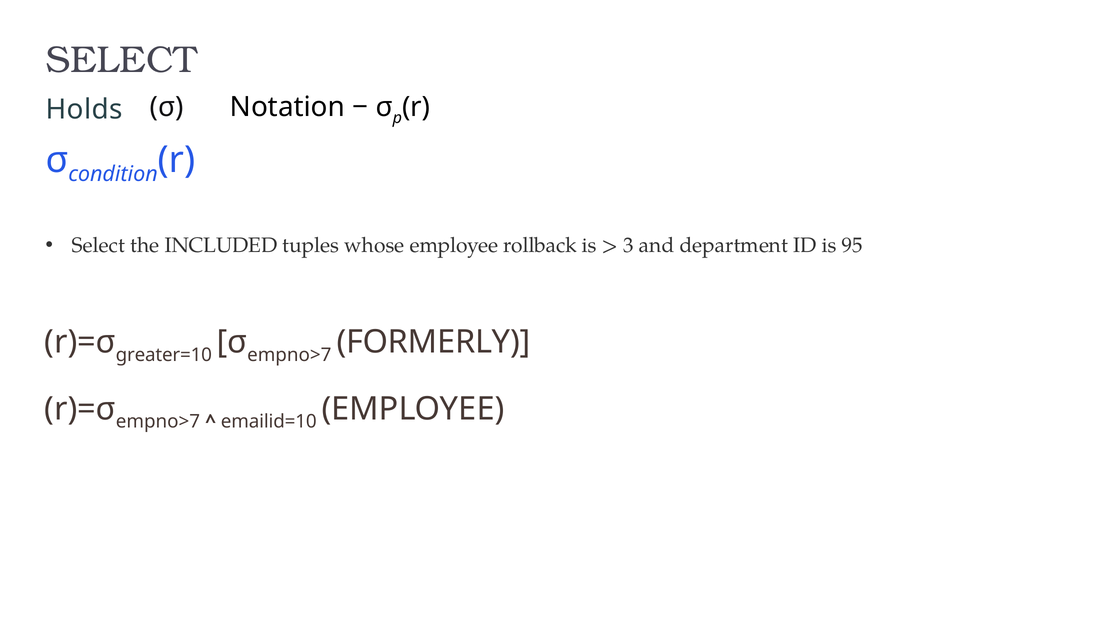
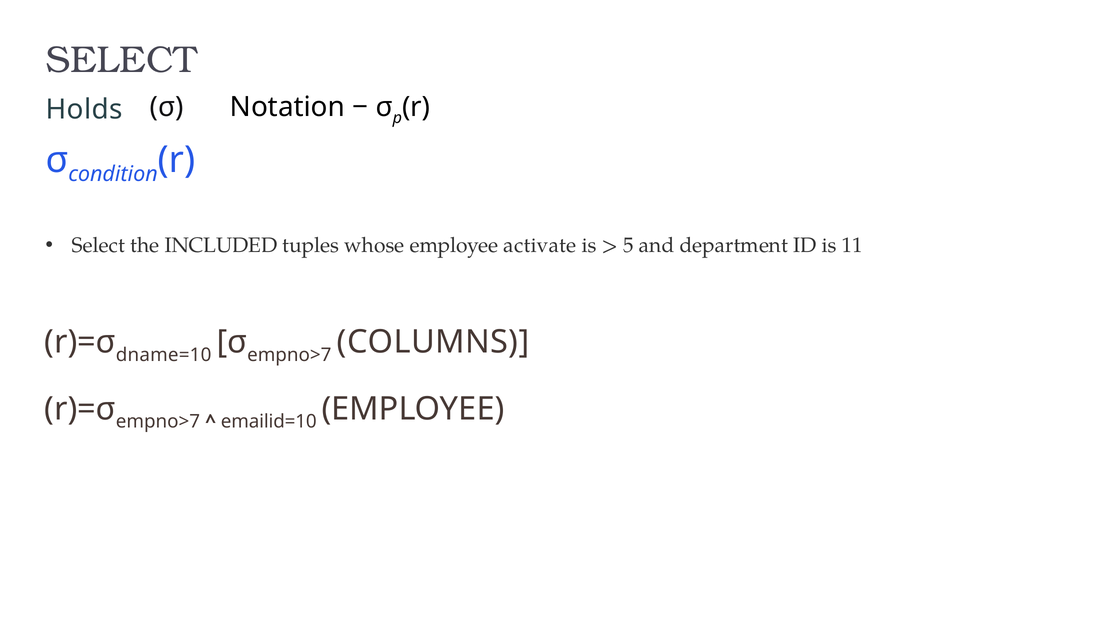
rollback: rollback -> activate
3: 3 -> 5
95: 95 -> 11
greater=10: greater=10 -> dname=10
FORMERLY: FORMERLY -> COLUMNS
